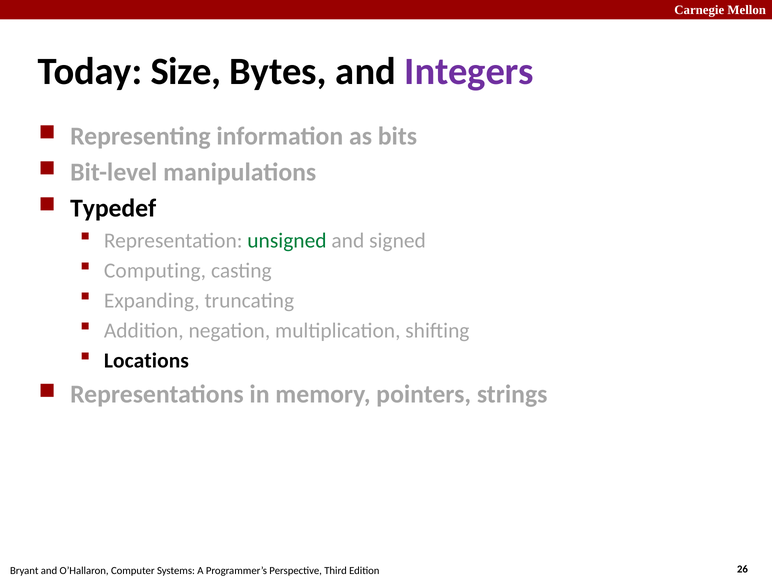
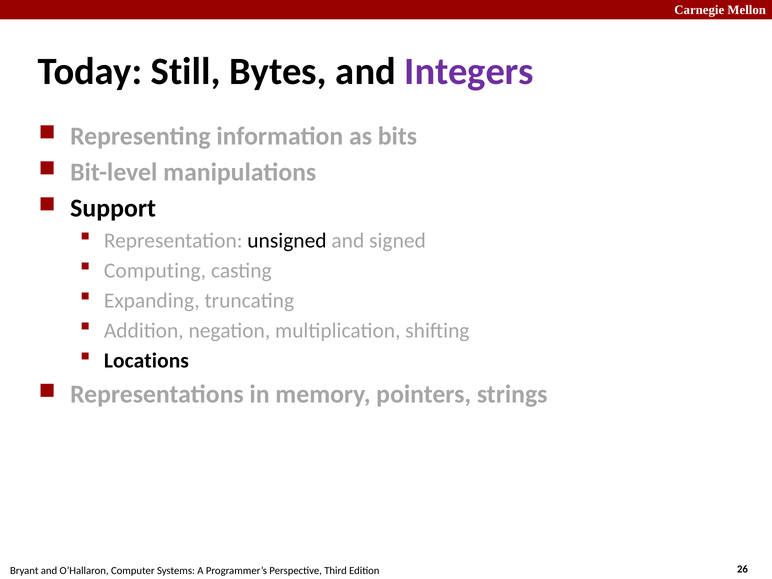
Size: Size -> Still
Typedef: Typedef -> Support
unsigned colour: green -> black
